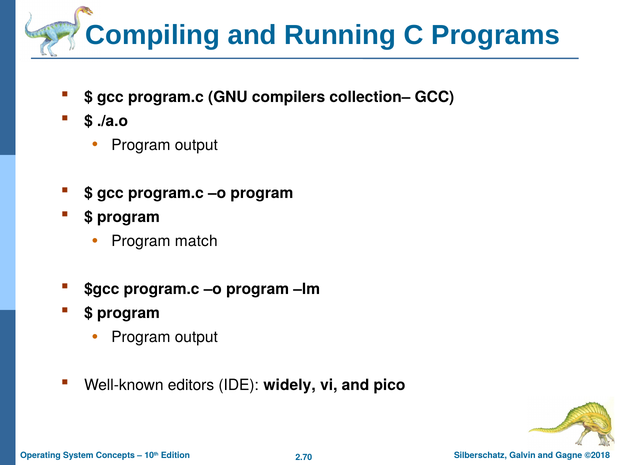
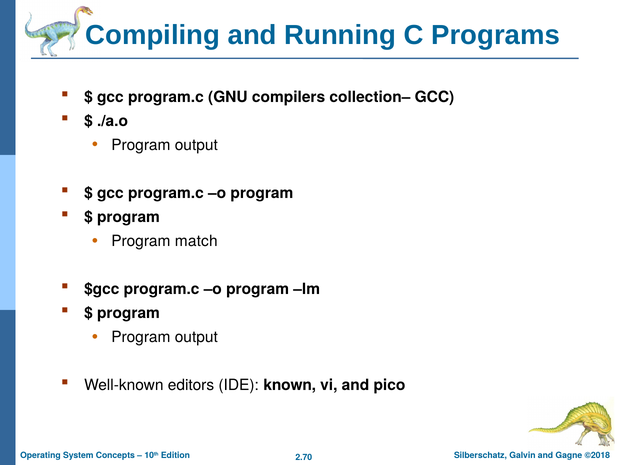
widely: widely -> known
